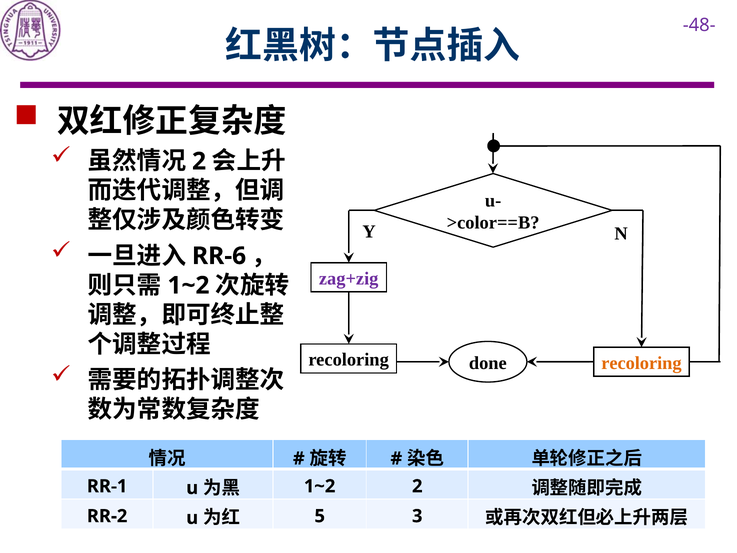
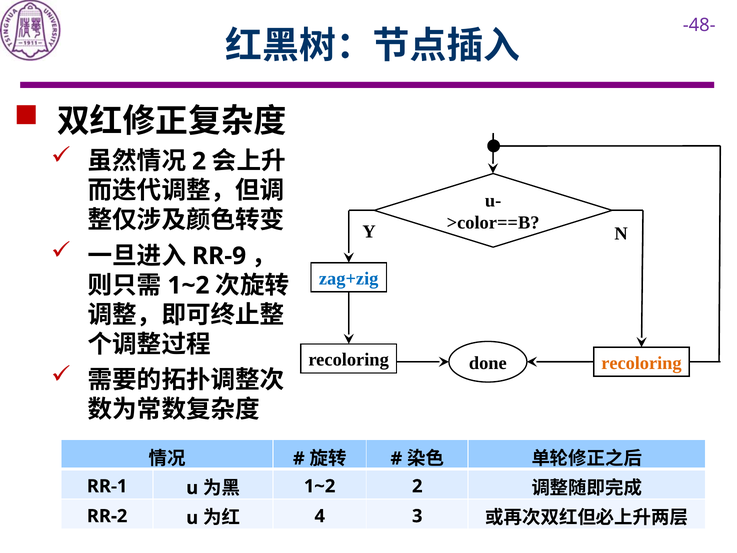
RR-6: RR-6 -> RR-9
zag+zig colour: purple -> blue
5: 5 -> 4
